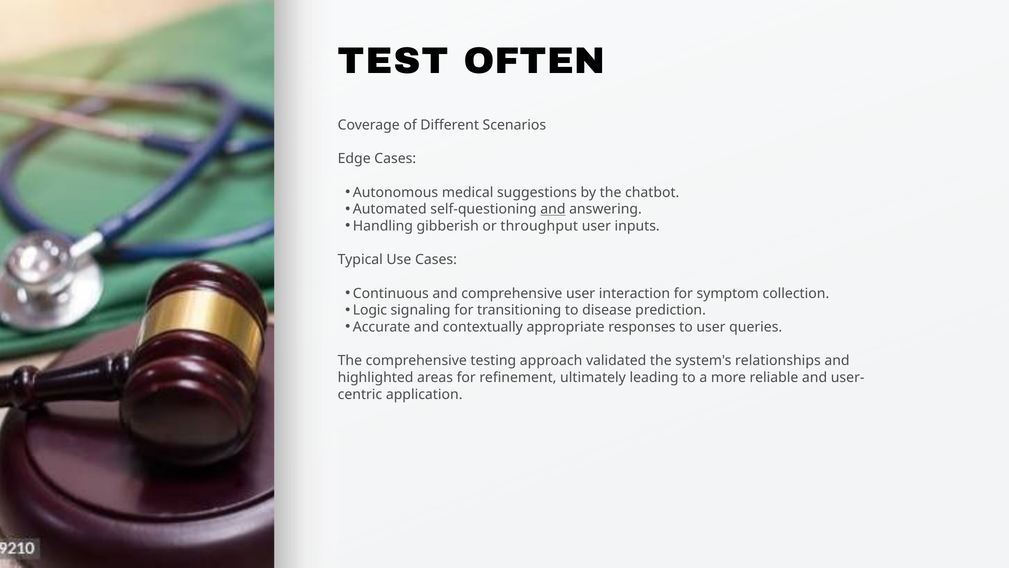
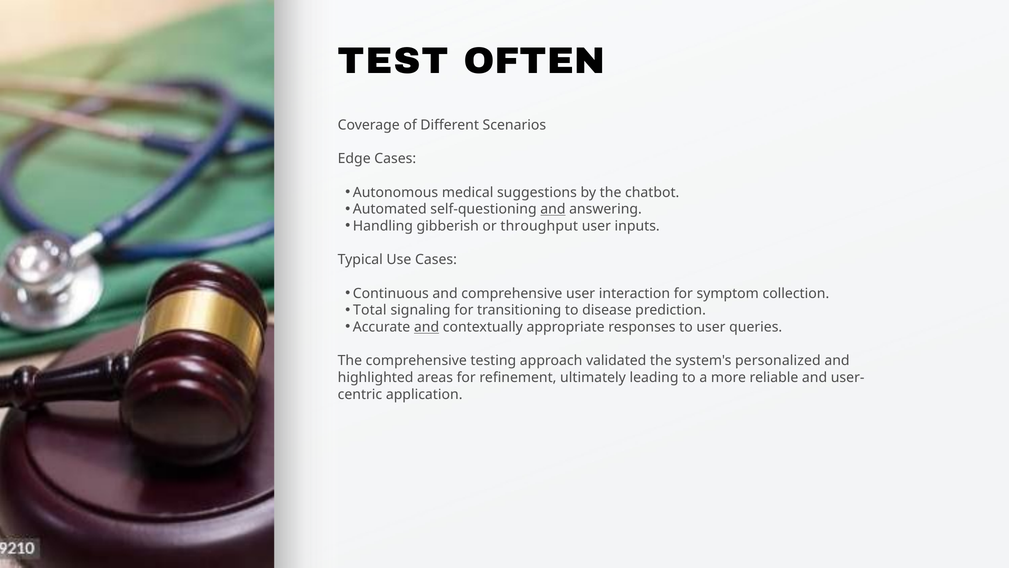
Logic: Logic -> Total
and at (427, 327) underline: none -> present
relationships: relationships -> personalized
